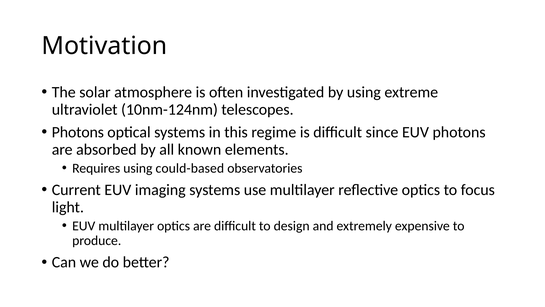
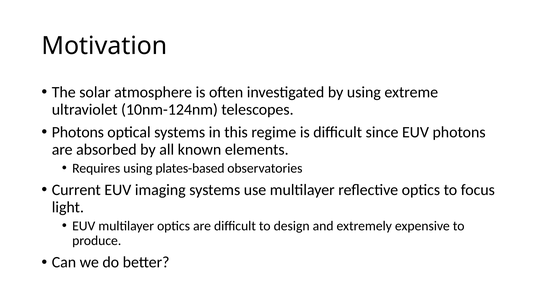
could-based: could-based -> plates-based
